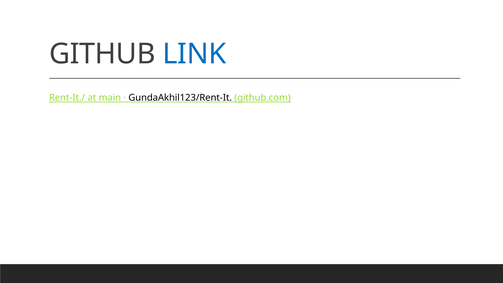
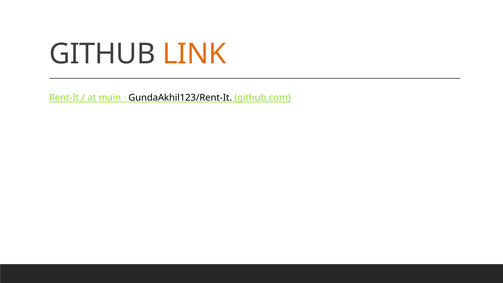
LINK colour: blue -> orange
